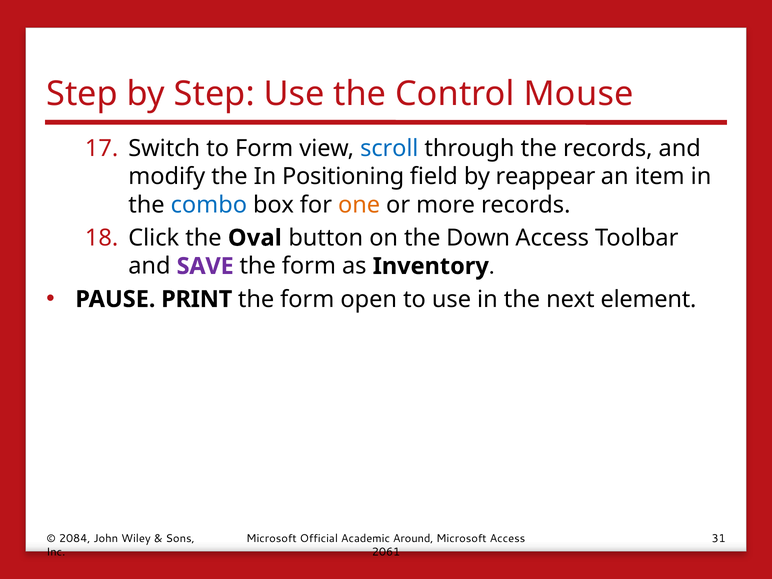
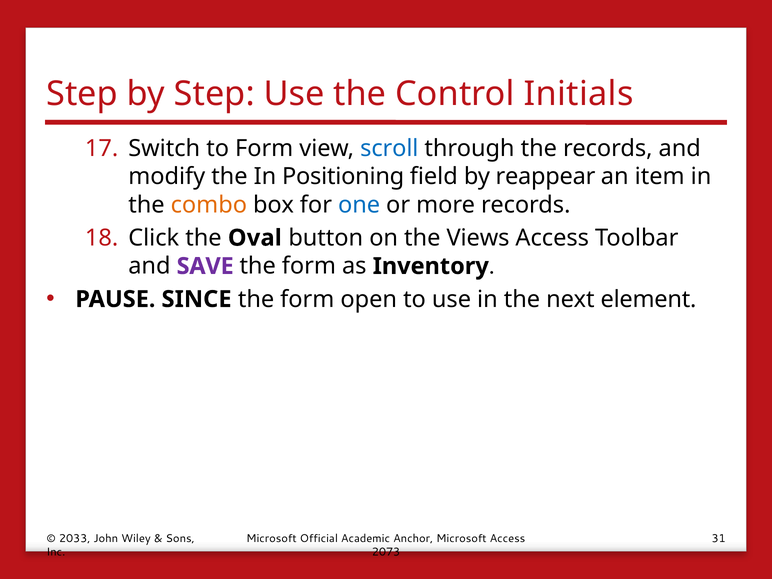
Mouse: Mouse -> Initials
combo colour: blue -> orange
one colour: orange -> blue
Down: Down -> Views
PRINT: PRINT -> SINCE
2084: 2084 -> 2033
Around: Around -> Anchor
2061: 2061 -> 2073
